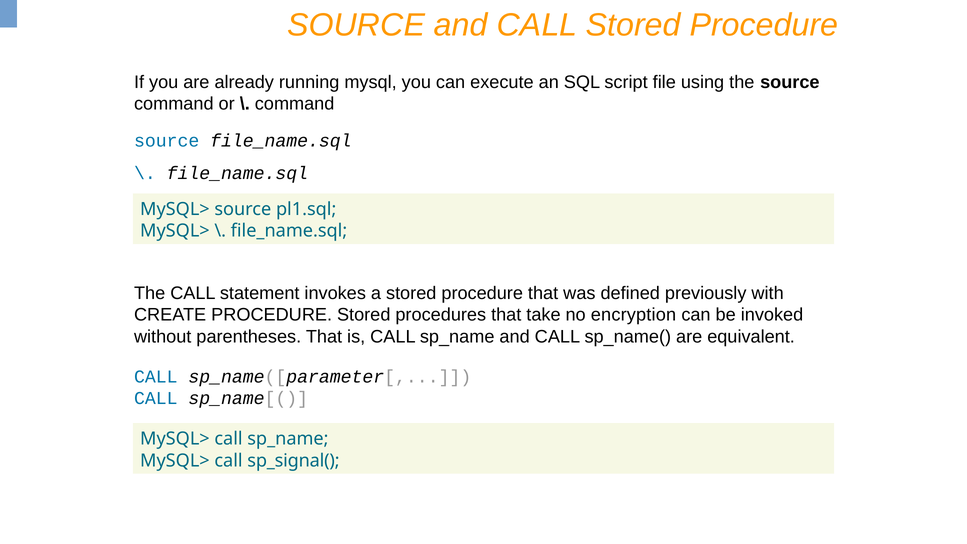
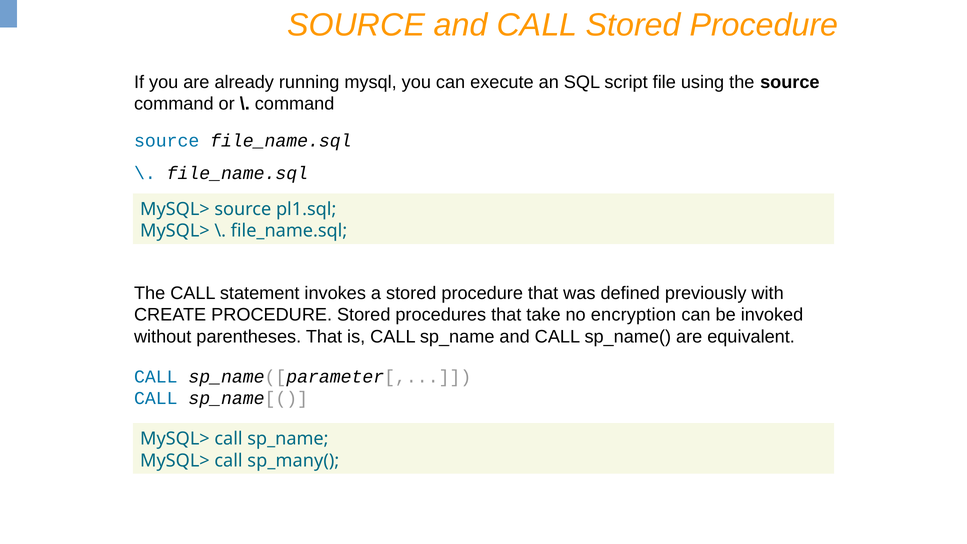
sp_signal(: sp_signal( -> sp_many(
